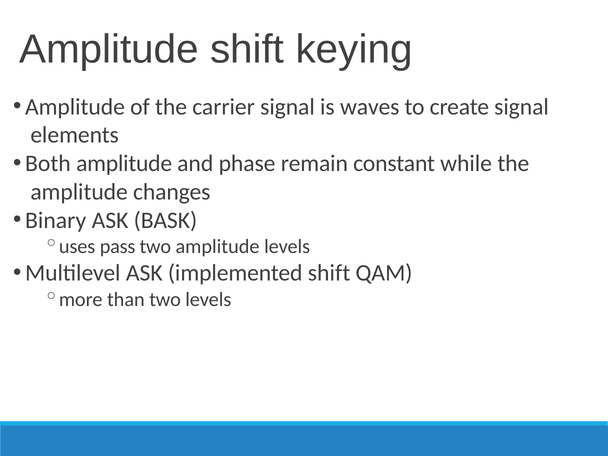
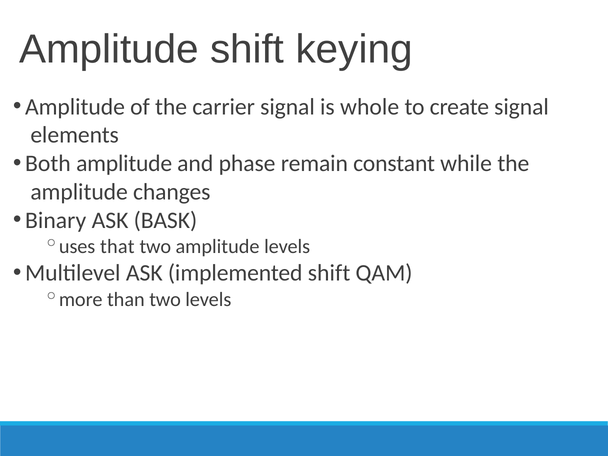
waves: waves -> whole
pass: pass -> that
